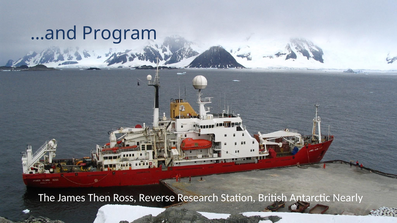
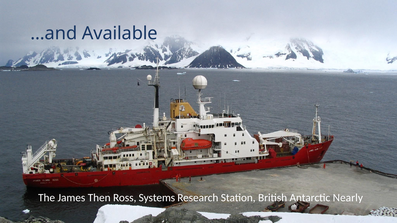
Program: Program -> Available
Reverse: Reverse -> Systems
